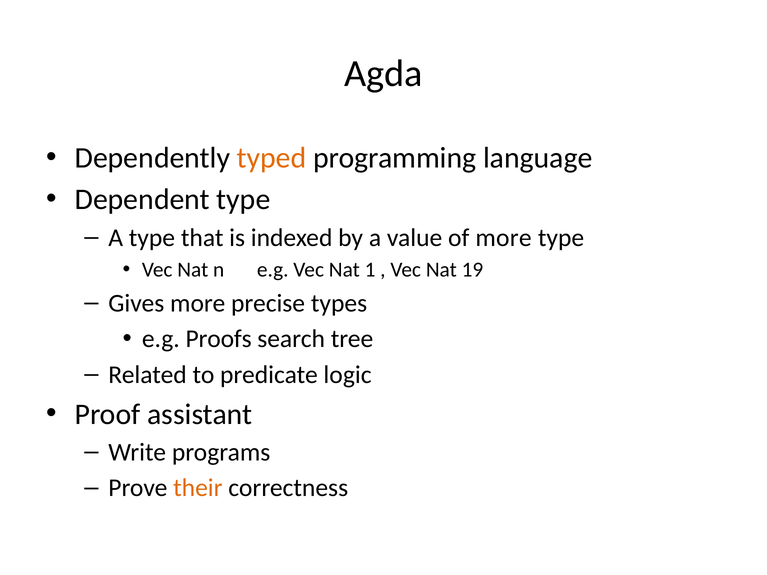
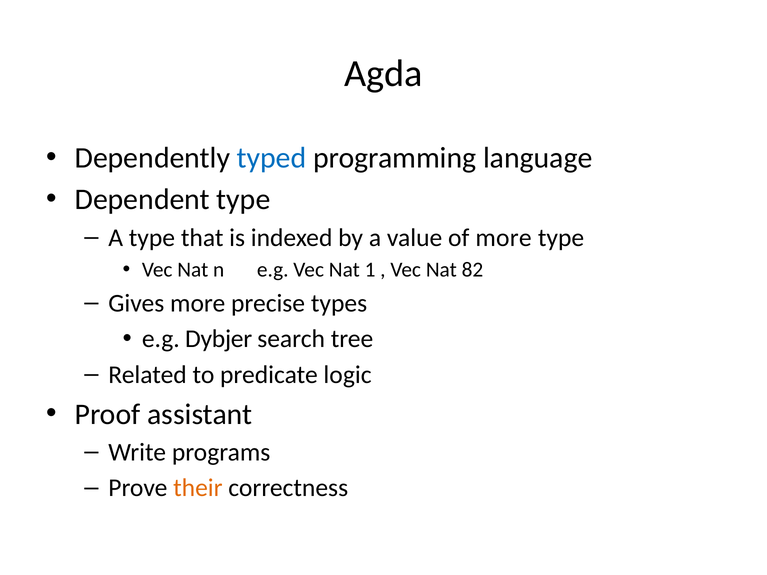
typed colour: orange -> blue
19: 19 -> 82
Proofs: Proofs -> Dybjer
